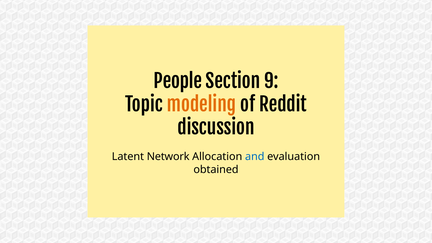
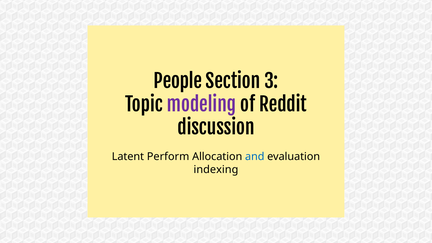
9: 9 -> 3
modeling colour: orange -> purple
Network: Network -> Perform
obtained: obtained -> indexing
